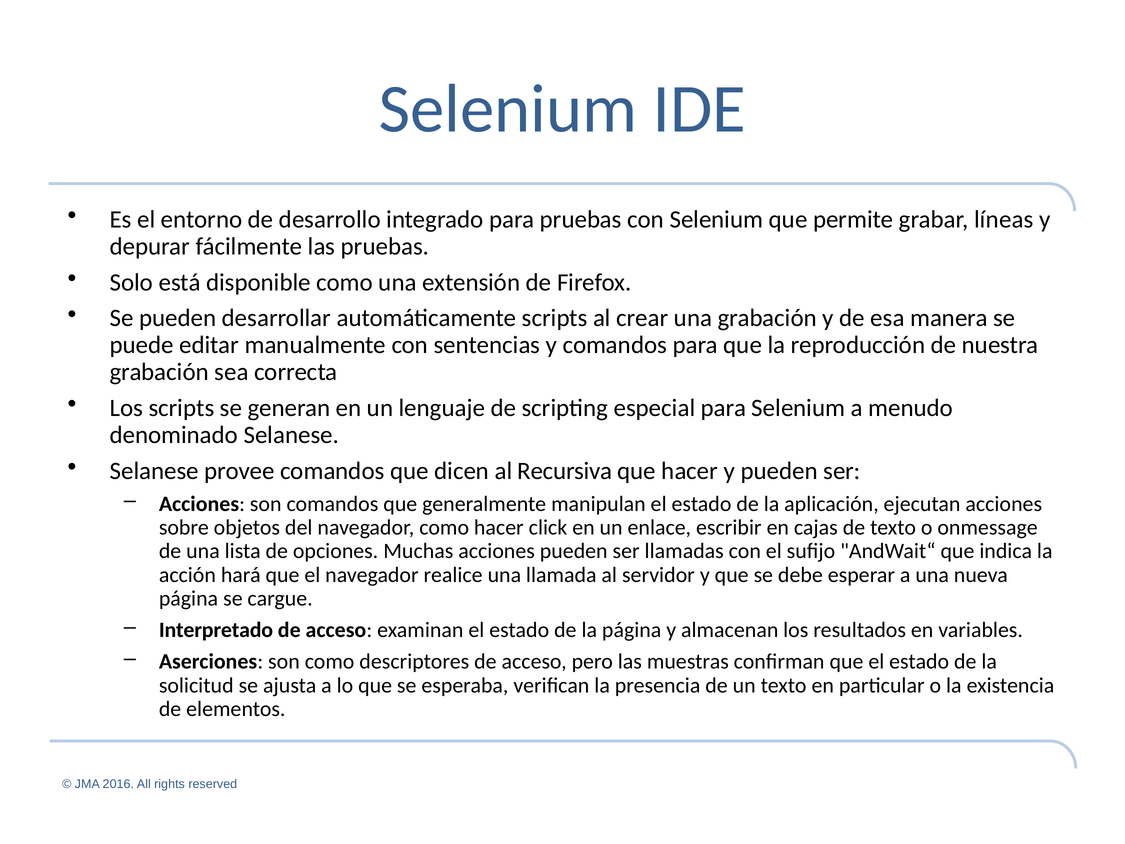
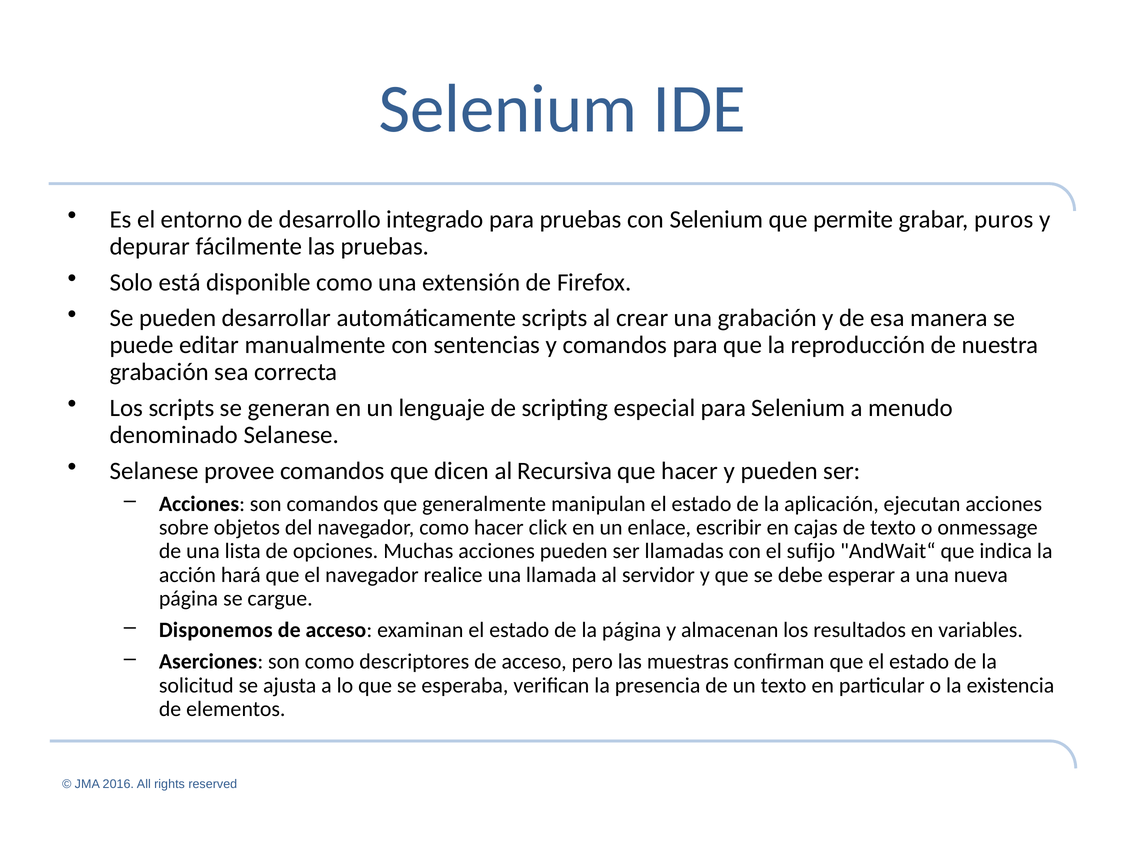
líneas: líneas -> puros
Interpretado: Interpretado -> Disponemos
